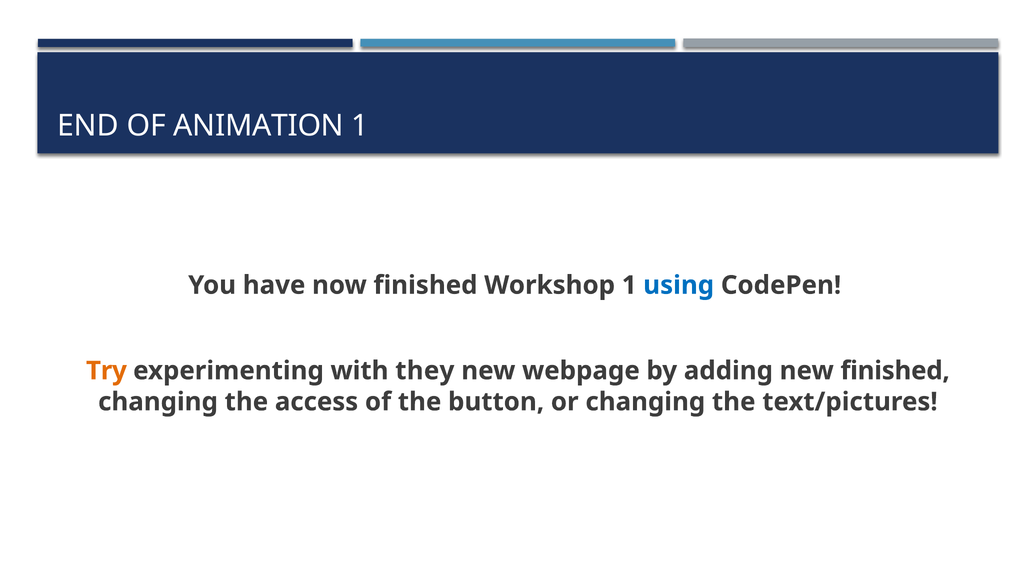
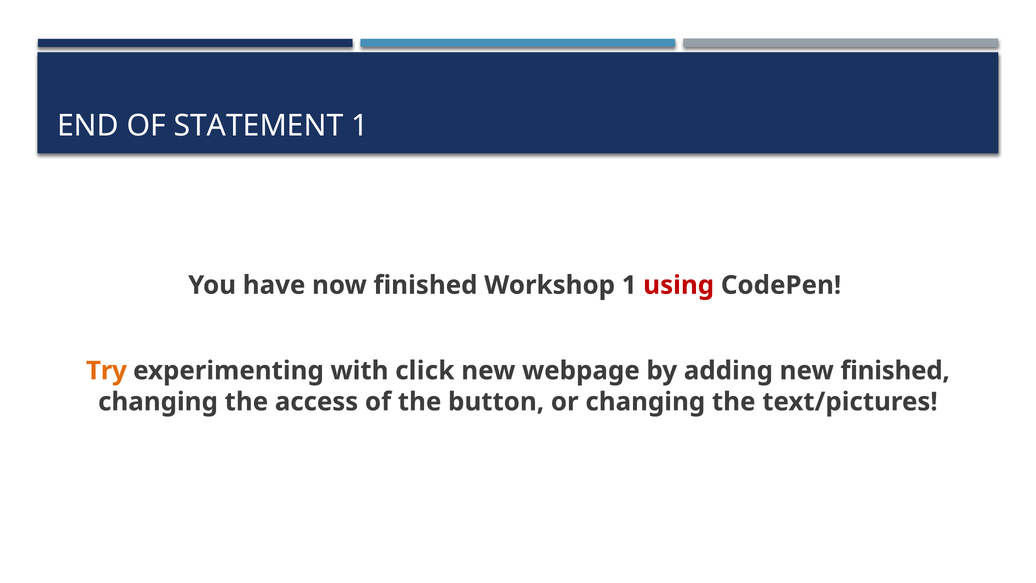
ANIMATION: ANIMATION -> STATEMENT
using colour: blue -> red
they: they -> click
